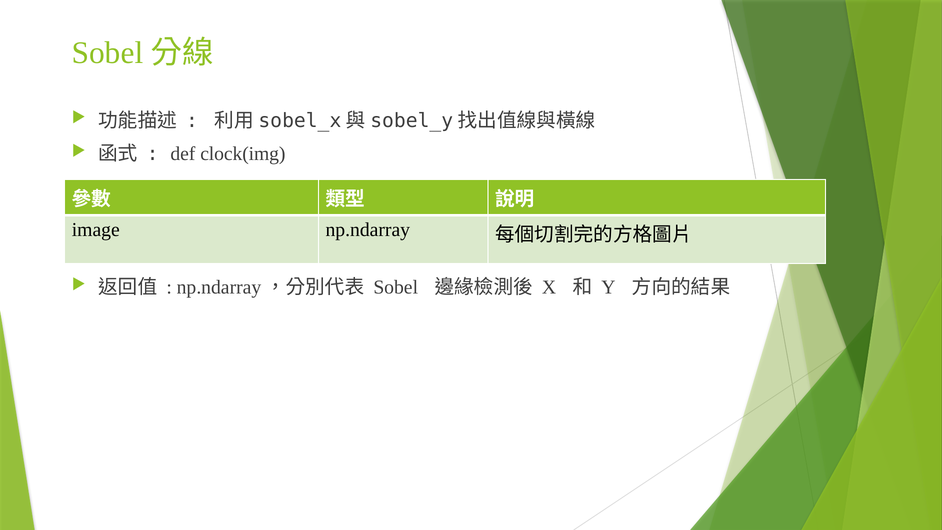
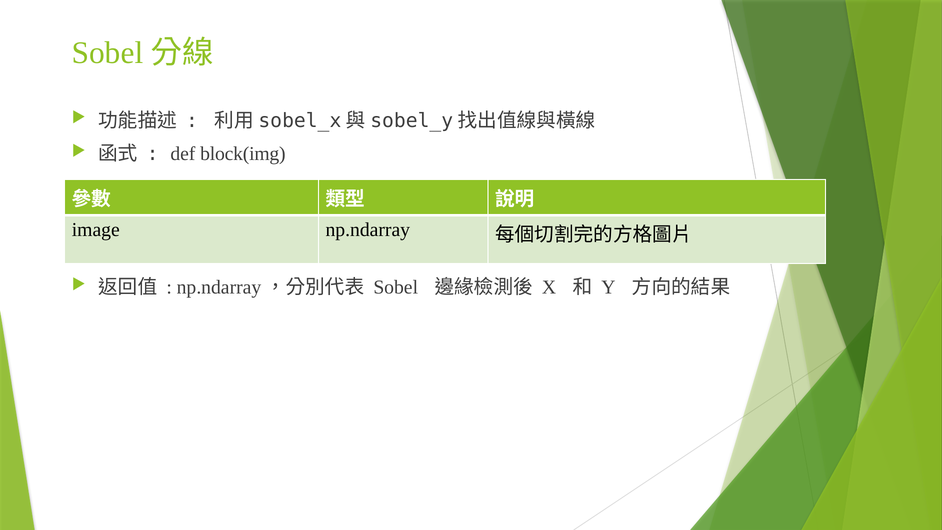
clock(img: clock(img -> block(img
